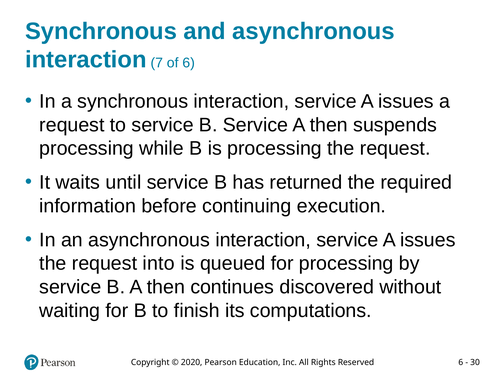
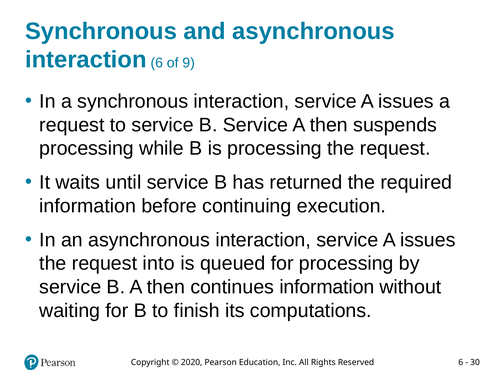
interaction 7: 7 -> 6
of 6: 6 -> 9
continues discovered: discovered -> information
